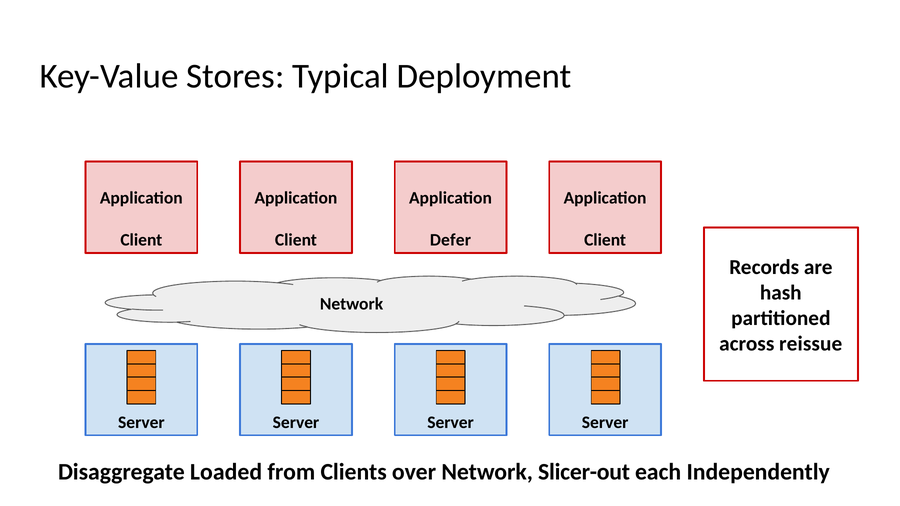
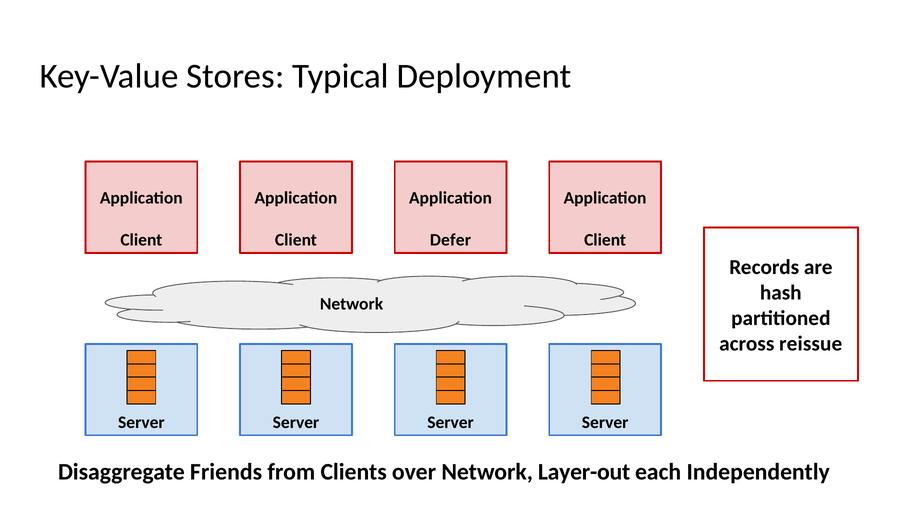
Loaded: Loaded -> Friends
Slicer-out: Slicer-out -> Layer-out
